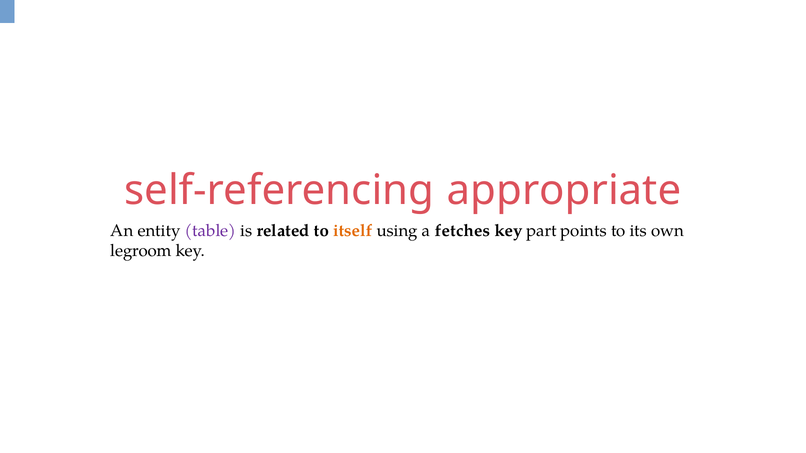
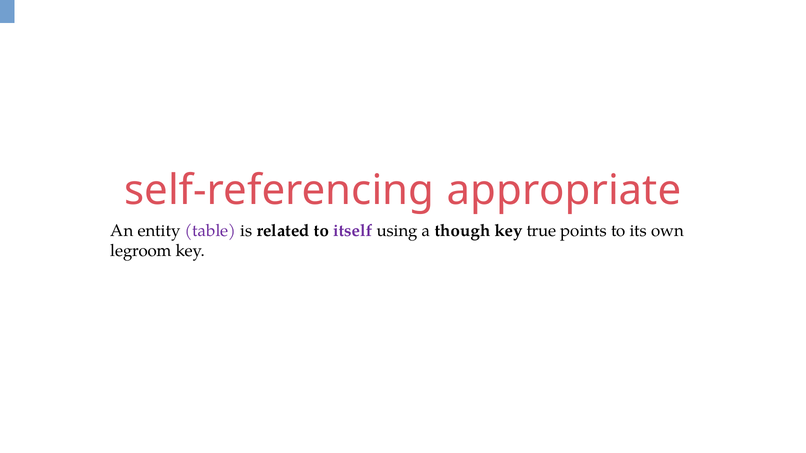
itself colour: orange -> purple
fetches: fetches -> though
part: part -> true
